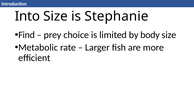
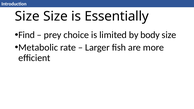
Into at (27, 16): Into -> Size
Stephanie: Stephanie -> Essentially
